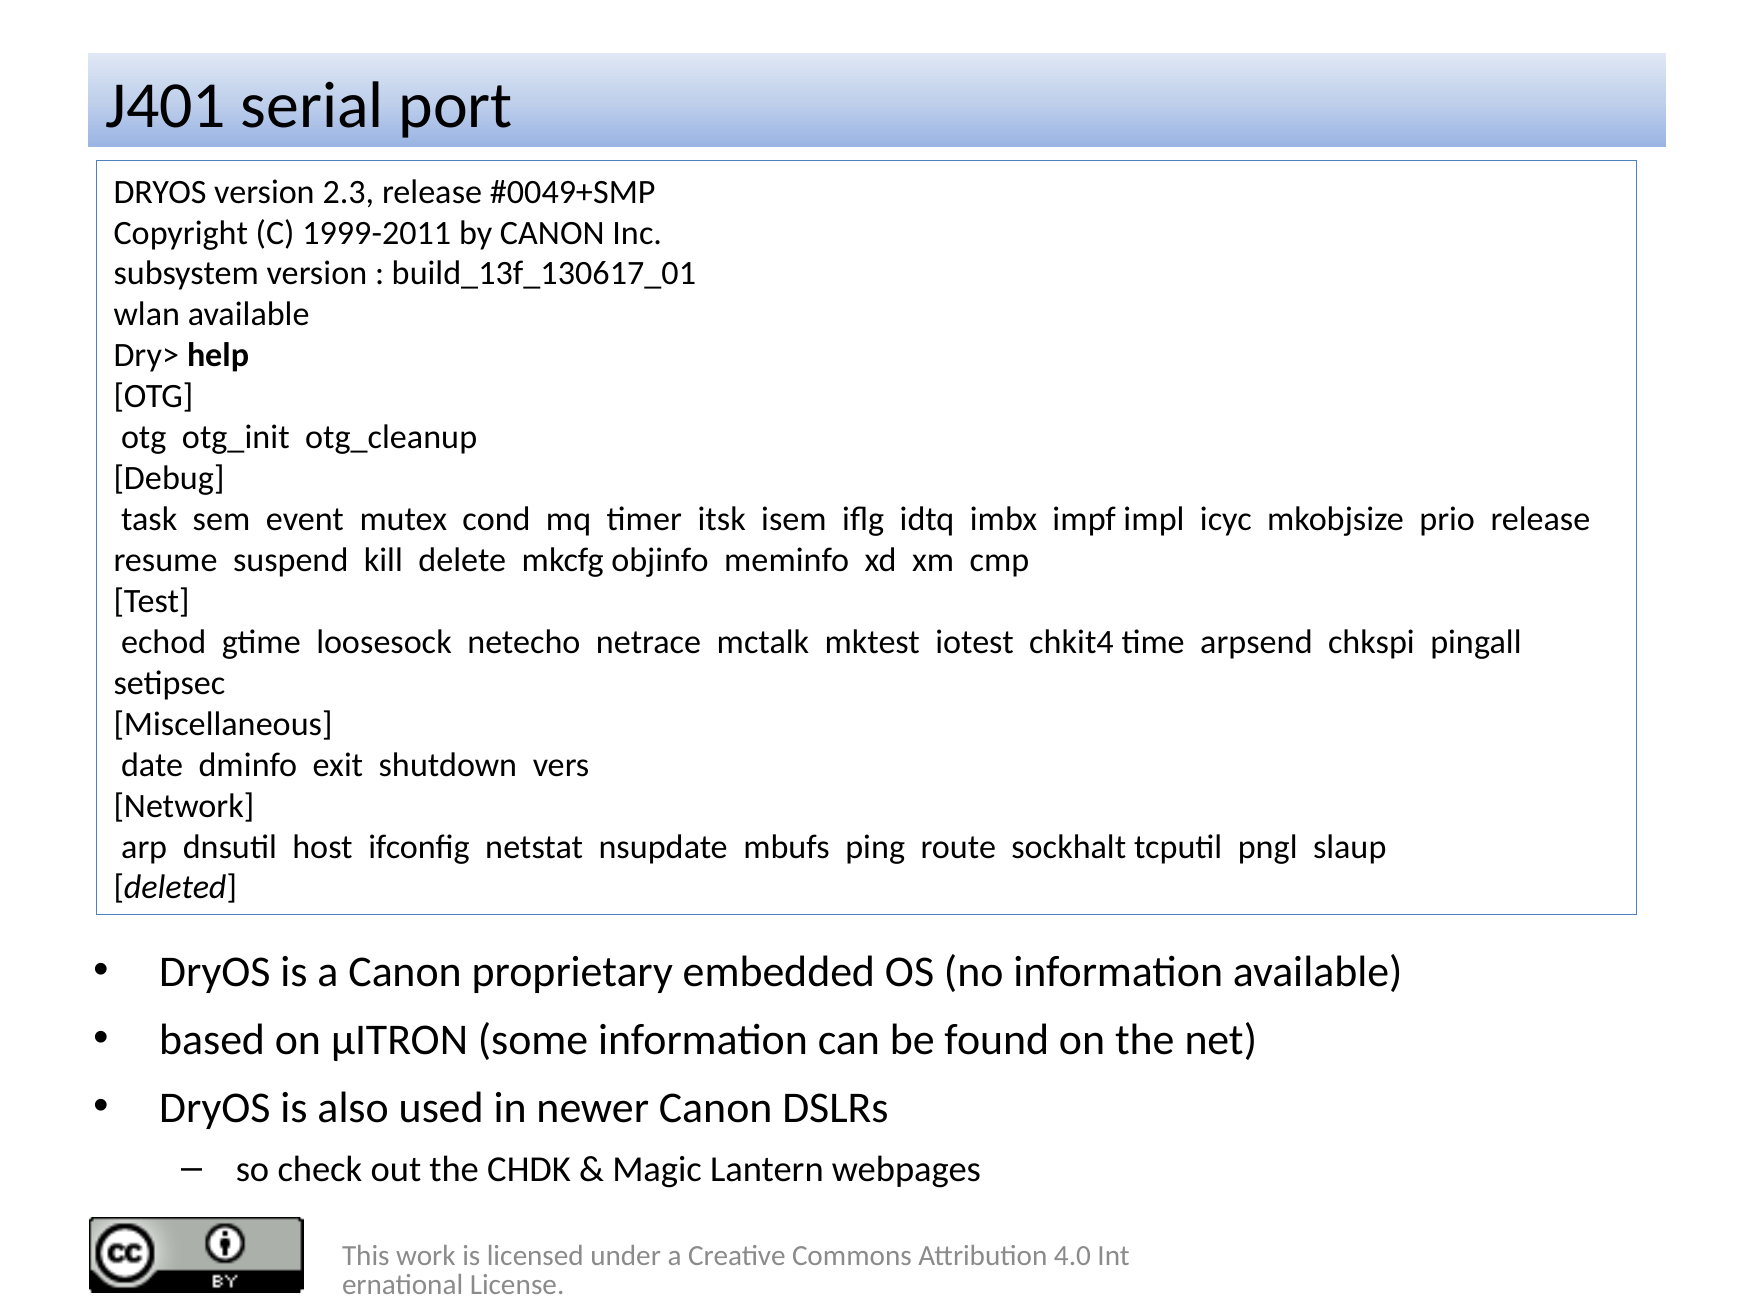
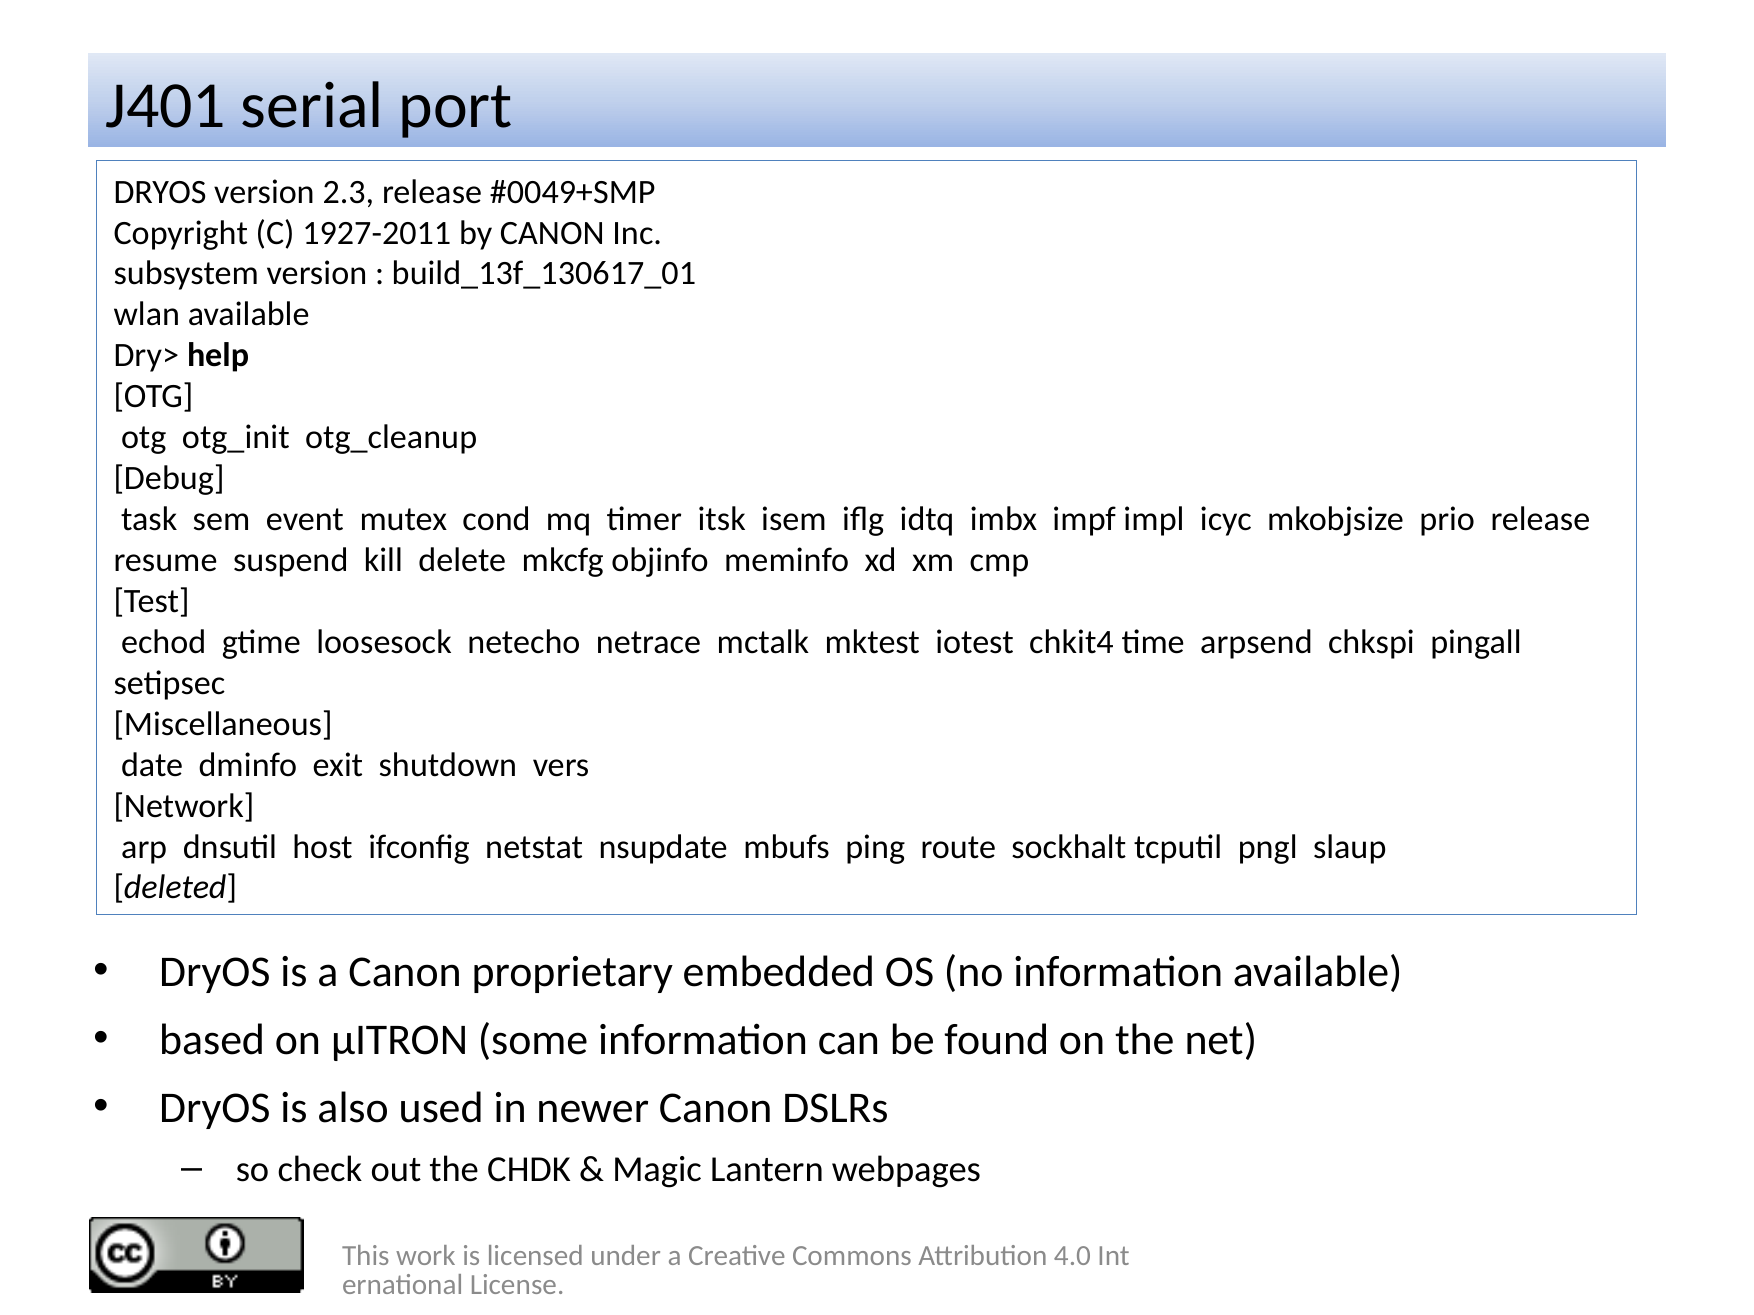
1999-2011: 1999-2011 -> 1927-2011
